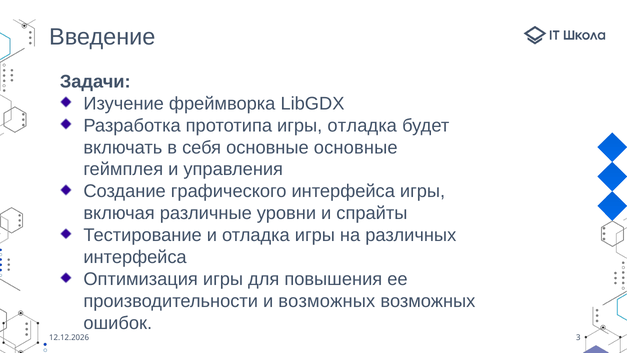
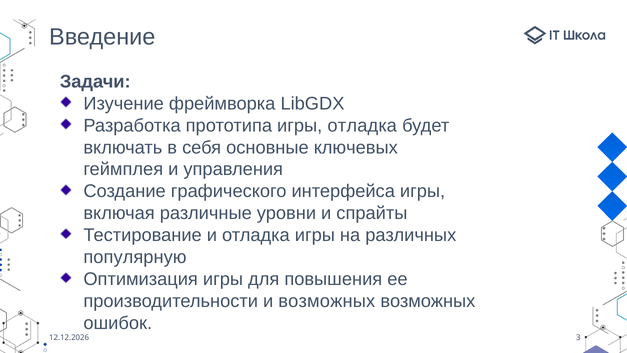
основные основные: основные -> ключевых
интерфейса at (135, 257): интерфейса -> популярную
